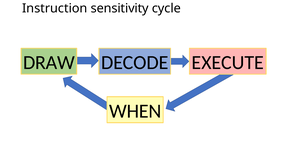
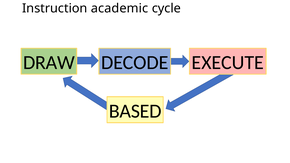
sensitivity: sensitivity -> academic
WHEN: WHEN -> BASED
